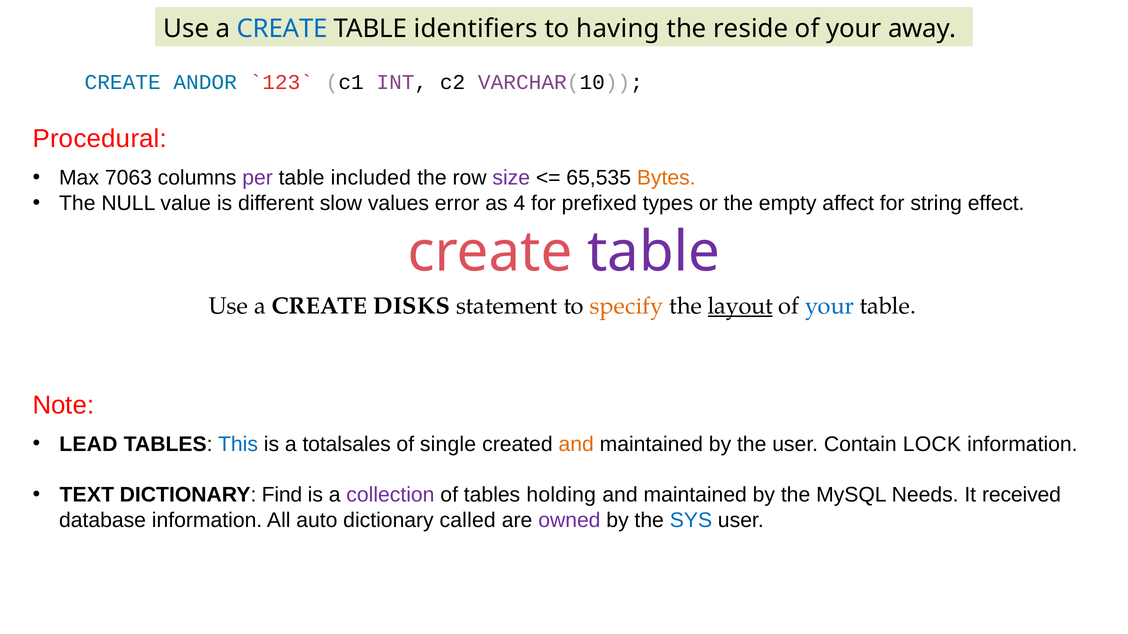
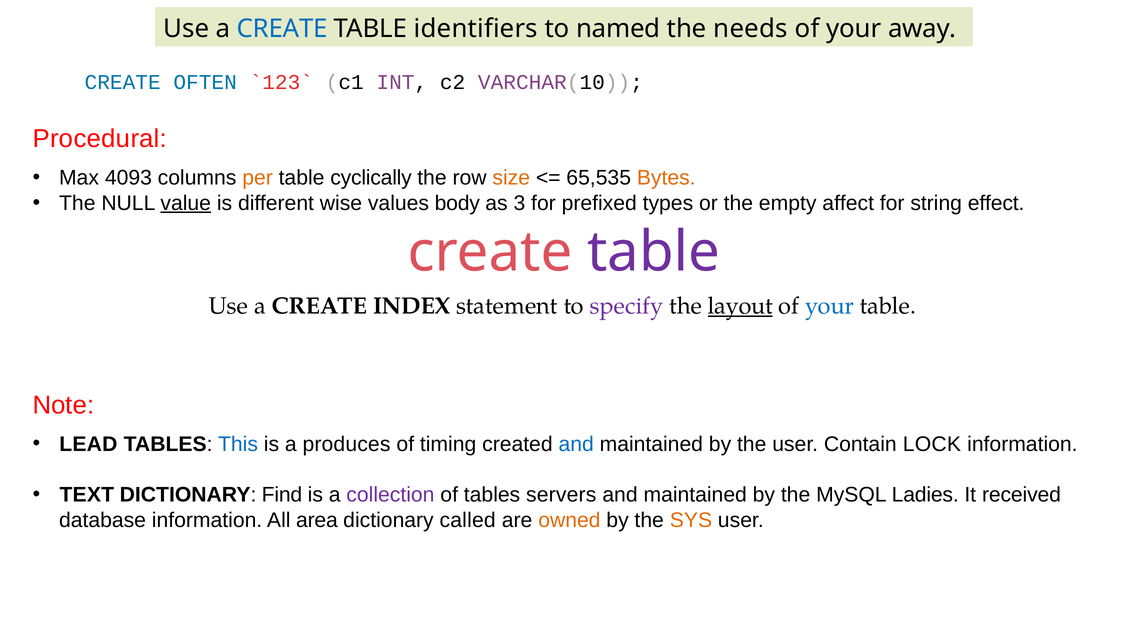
having: having -> named
reside: reside -> needs
ANDOR: ANDOR -> OFTEN
7063: 7063 -> 4093
per colour: purple -> orange
included: included -> cyclically
size colour: purple -> orange
value underline: none -> present
slow: slow -> wise
error: error -> body
4: 4 -> 3
DISKS: DISKS -> INDEX
specify colour: orange -> purple
totalsales: totalsales -> produces
single: single -> timing
and at (576, 444) colour: orange -> blue
holding: holding -> servers
Needs: Needs -> Ladies
auto: auto -> area
owned colour: purple -> orange
SYS colour: blue -> orange
